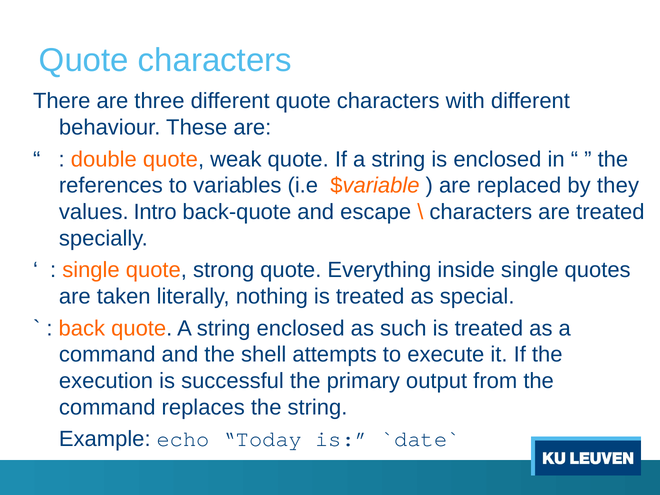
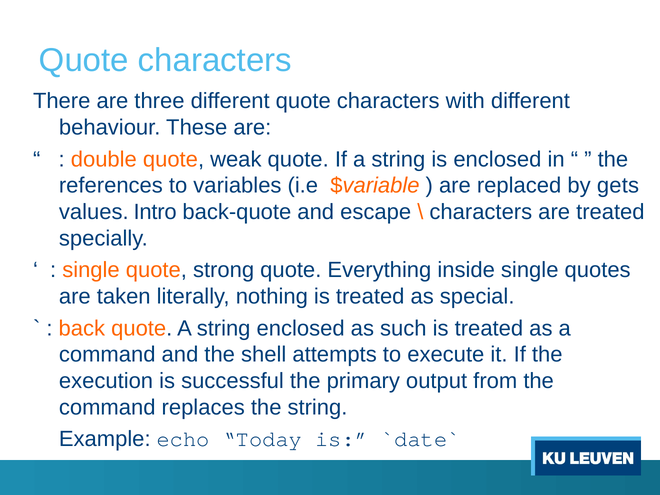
they: they -> gets
